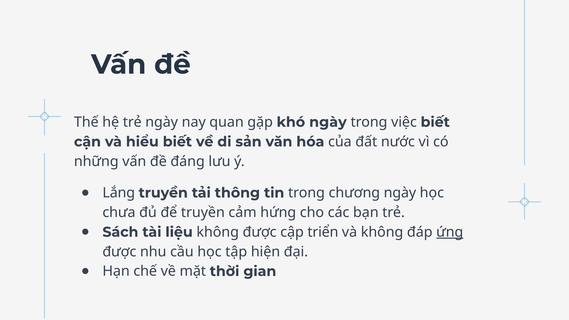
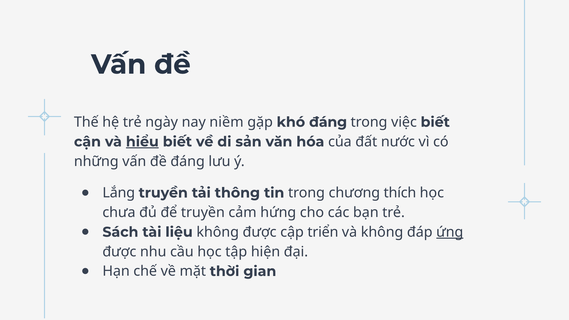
quan: quan -> niềm
khó ngày: ngày -> đáng
hiểu underline: none -> present
chương ngày: ngày -> thích
